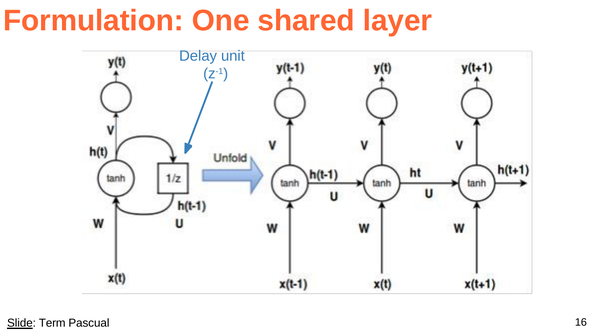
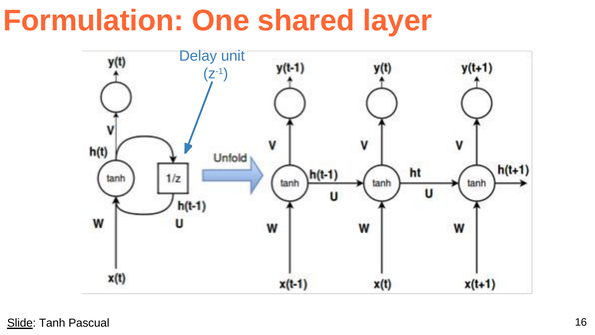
Term: Term -> Tanh
